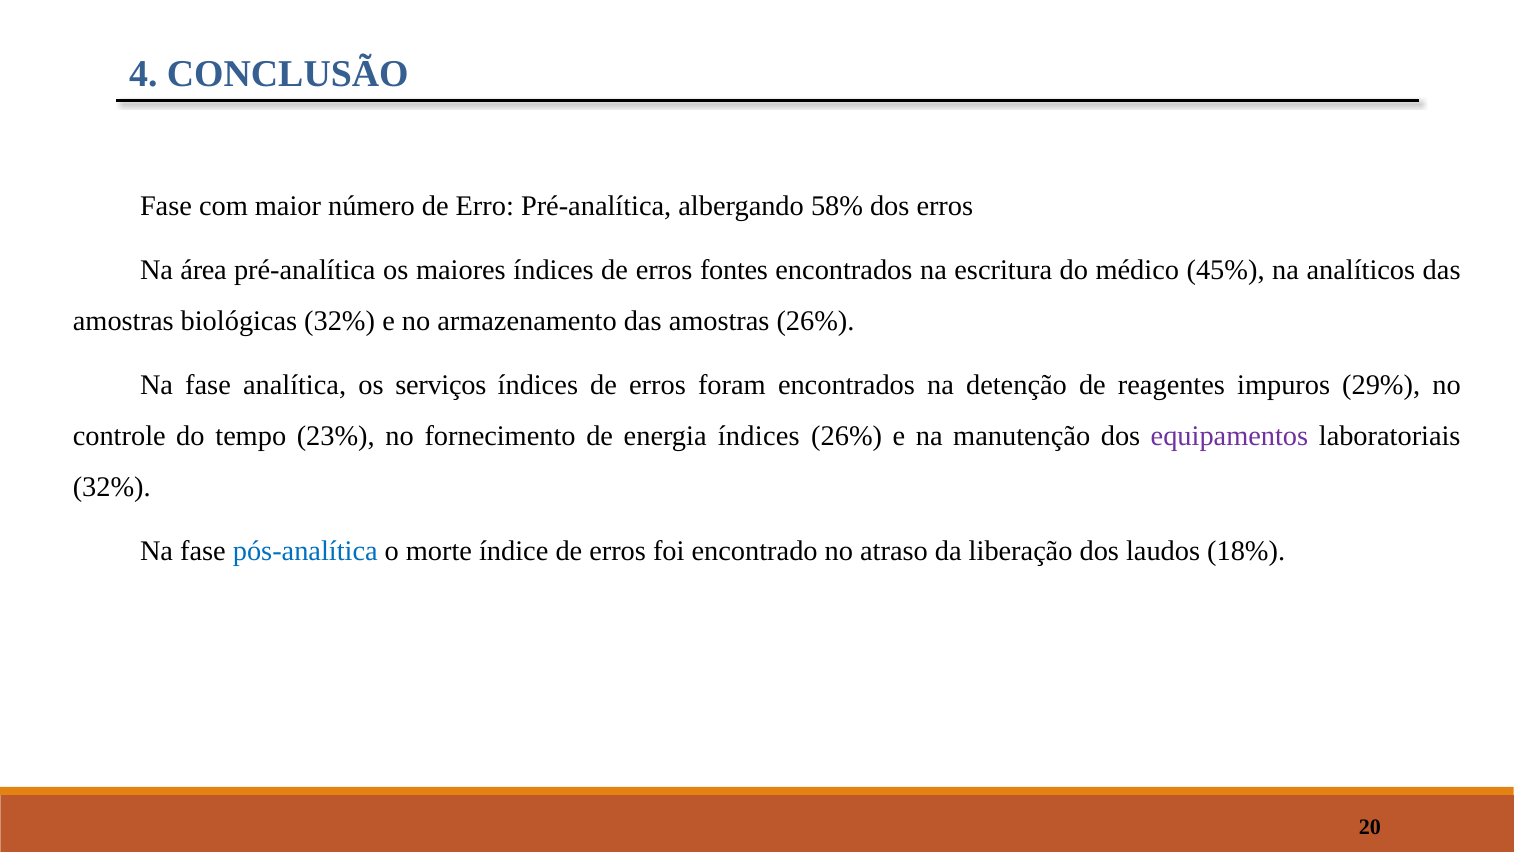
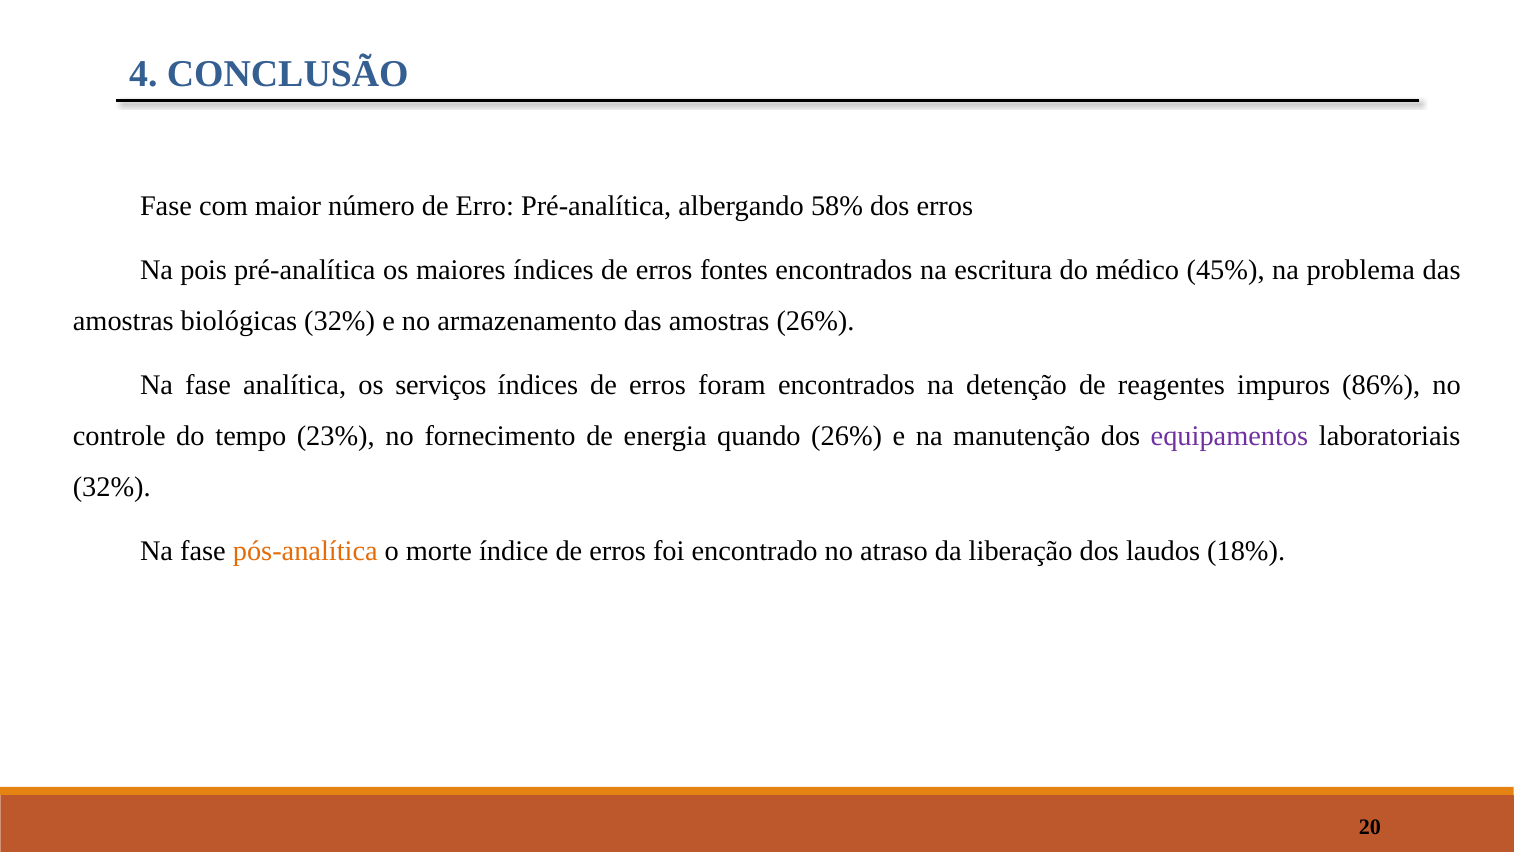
área: área -> pois
analíticos: analíticos -> problema
29%: 29% -> 86%
energia índices: índices -> quando
pós-analítica colour: blue -> orange
